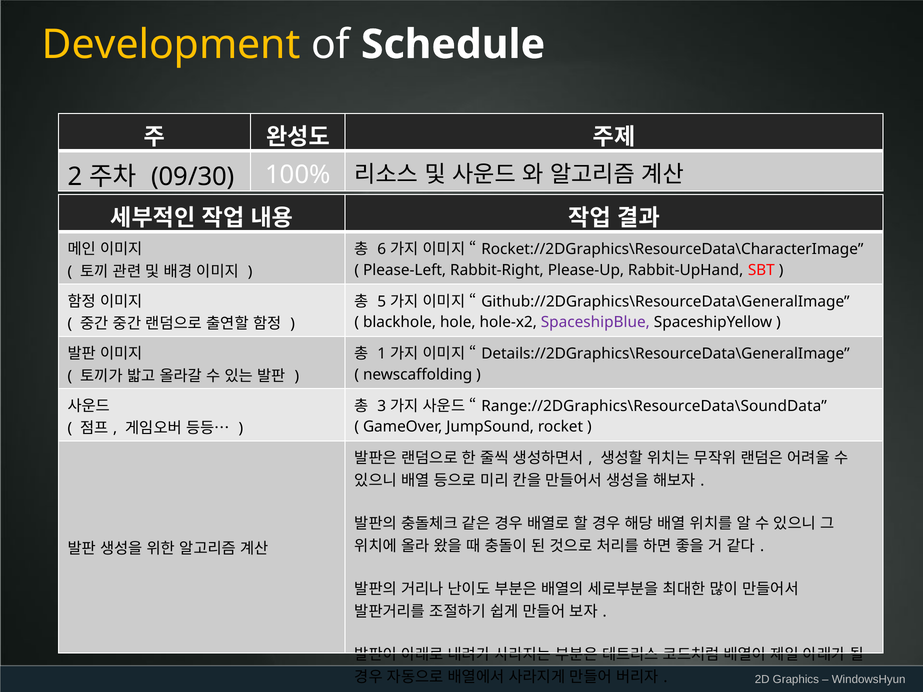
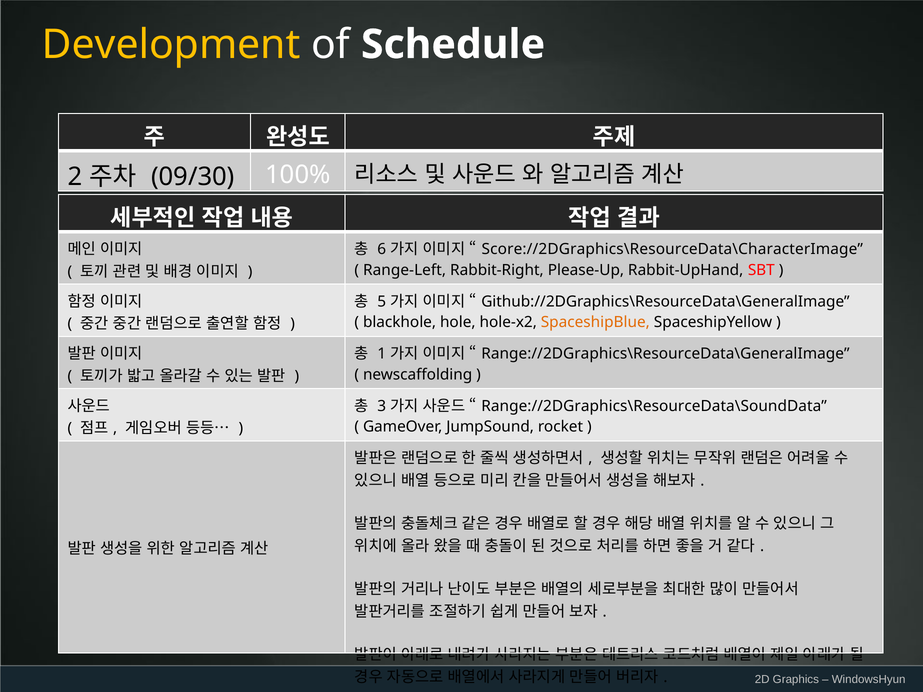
Rocket://2DGraphics\ResourceData\CharacterImage: Rocket://2DGraphics\ResourceData\CharacterImage -> Score://2DGraphics\ResourceData\CharacterImage
Please-Left: Please-Left -> Range-Left
SpaceshipBlue colour: purple -> orange
Details://2DGraphics\ResourceData\GeneralImage: Details://2DGraphics\ResourceData\GeneralImage -> Range://2DGraphics\ResourceData\GeneralImage
